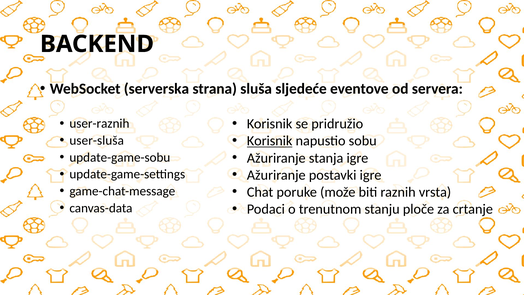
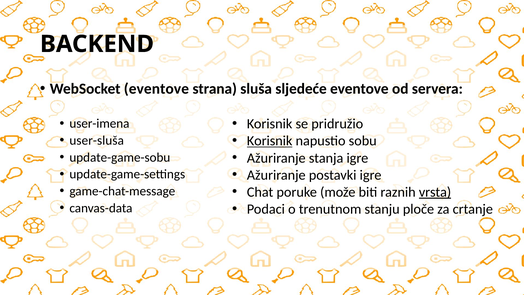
WebSocket serverska: serverska -> eventove
user-raznih: user-raznih -> user-imena
vrsta underline: none -> present
